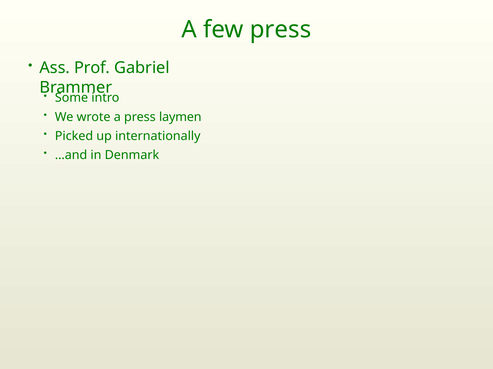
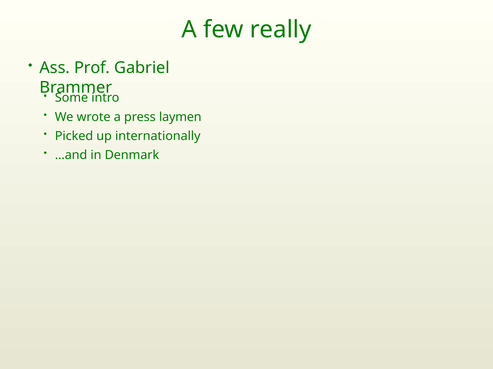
few press: press -> really
